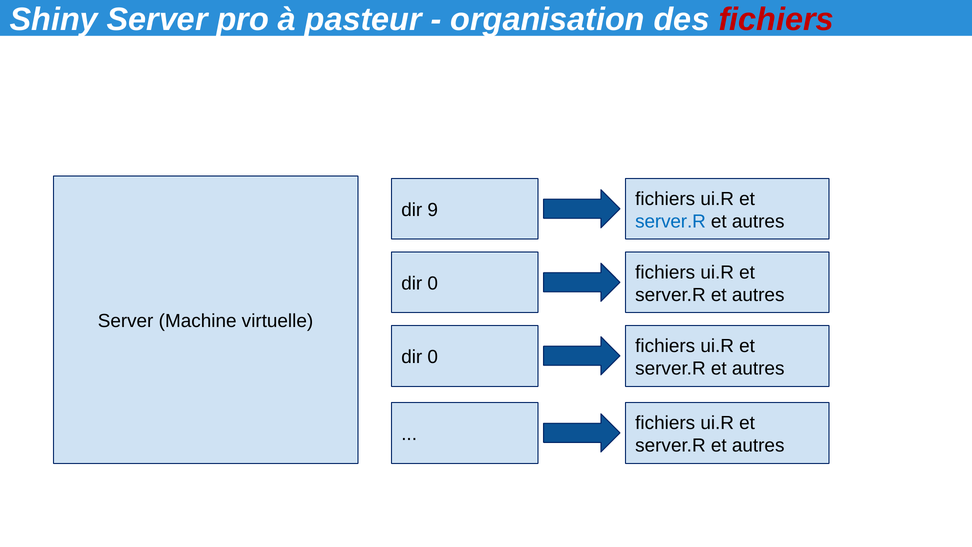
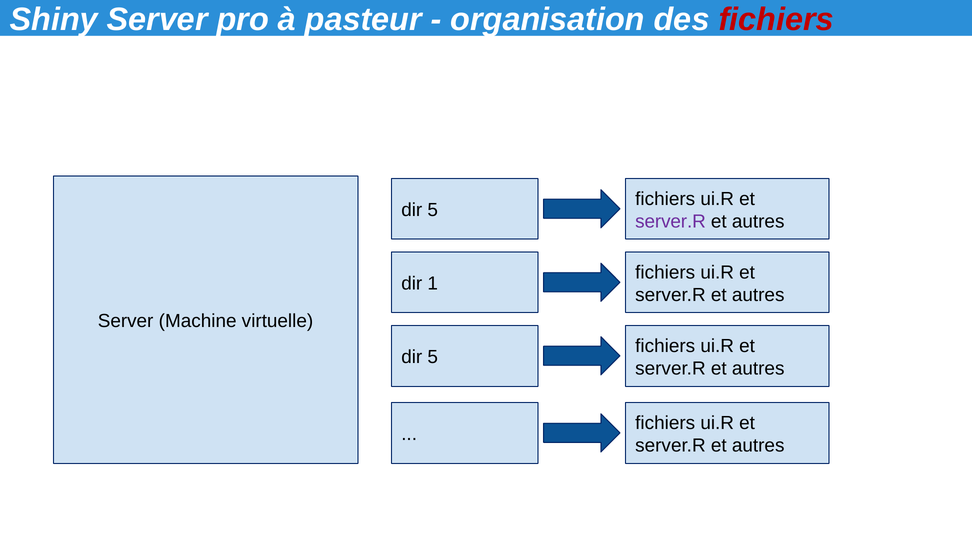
9 at (433, 210): 9 -> 5
server.R at (671, 221) colour: blue -> purple
0 at (433, 284): 0 -> 1
0 at (433, 357): 0 -> 5
